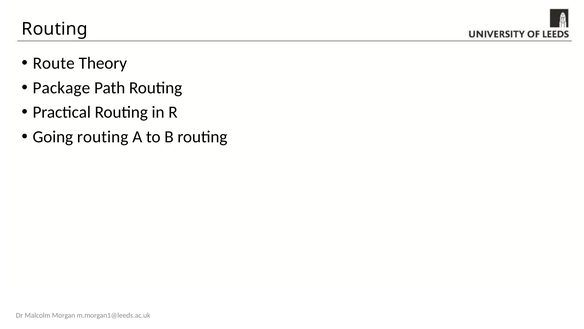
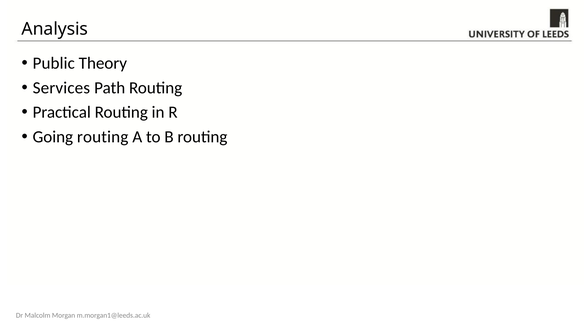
Routing at (55, 29): Routing -> Analysis
Route: Route -> Public
Package: Package -> Services
